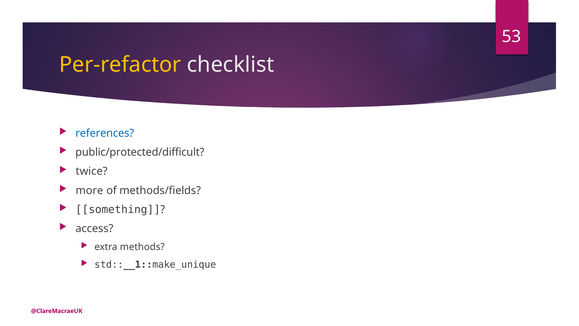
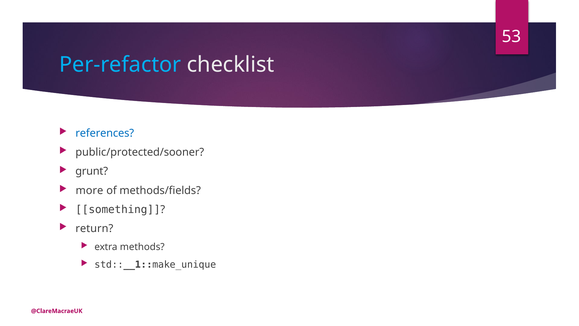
Per-refactor colour: yellow -> light blue
public/protected/difficult: public/protected/difficult -> public/protected/sooner
twice: twice -> grunt
access: access -> return
